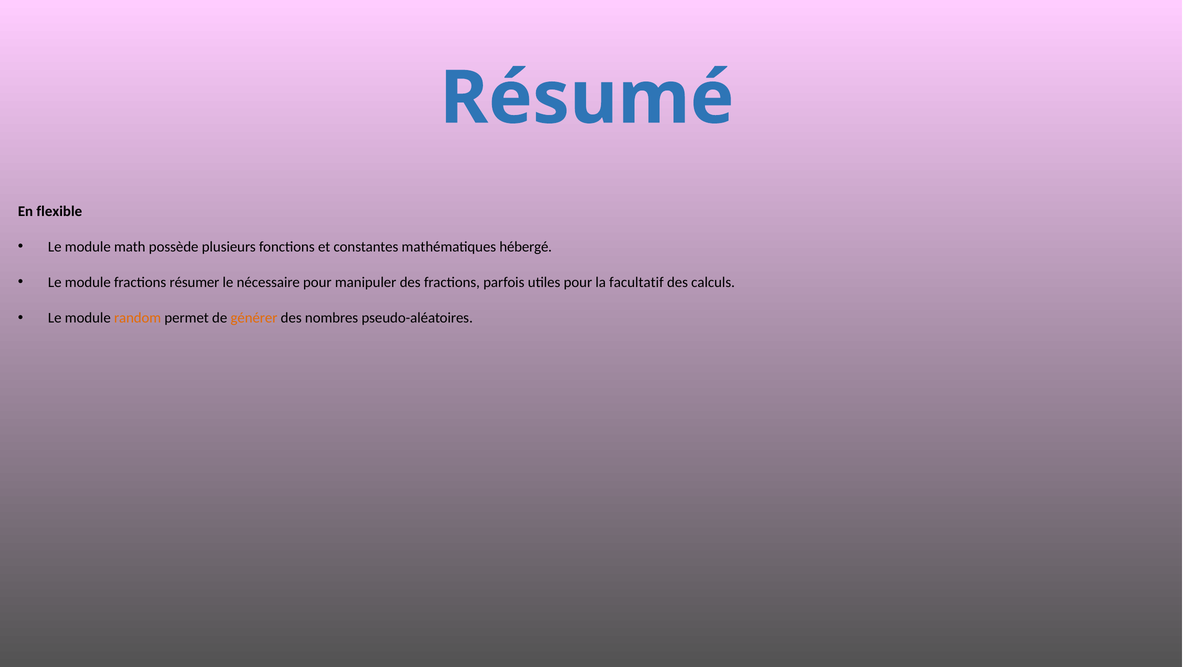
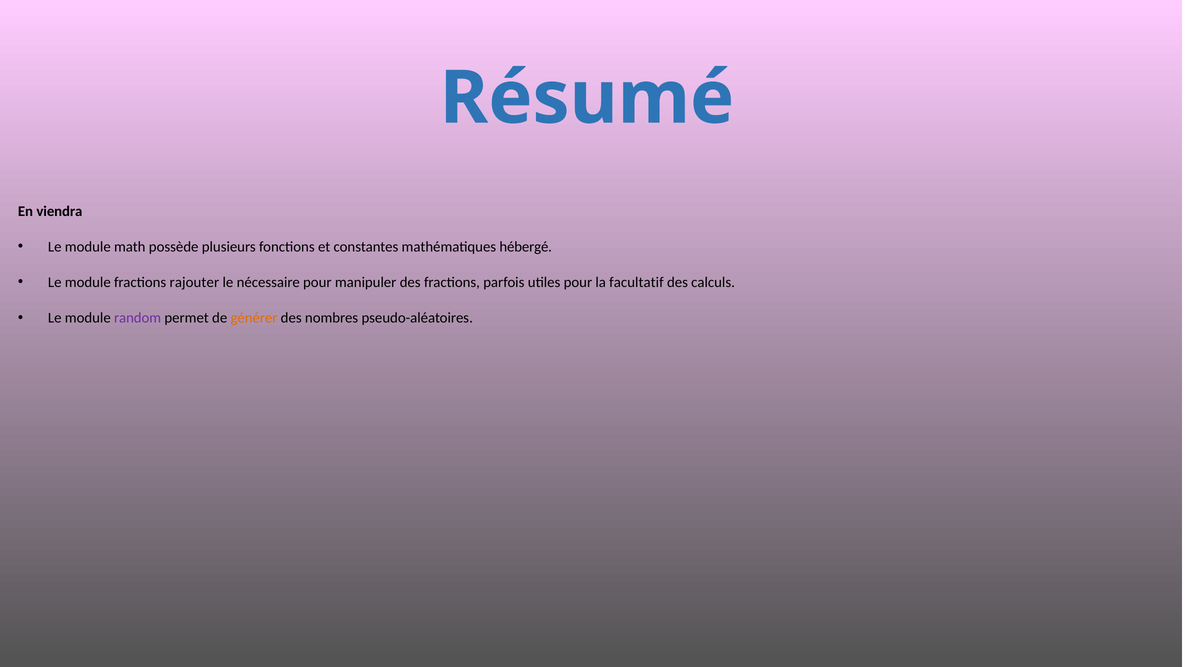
flexible: flexible -> viendra
résumer: résumer -> rajouter
random colour: orange -> purple
